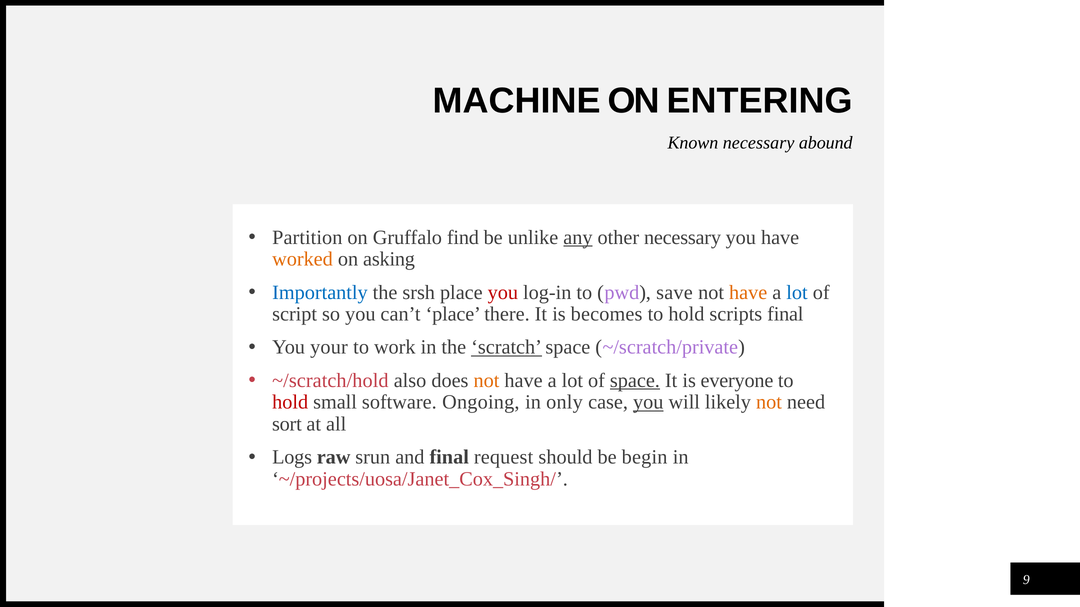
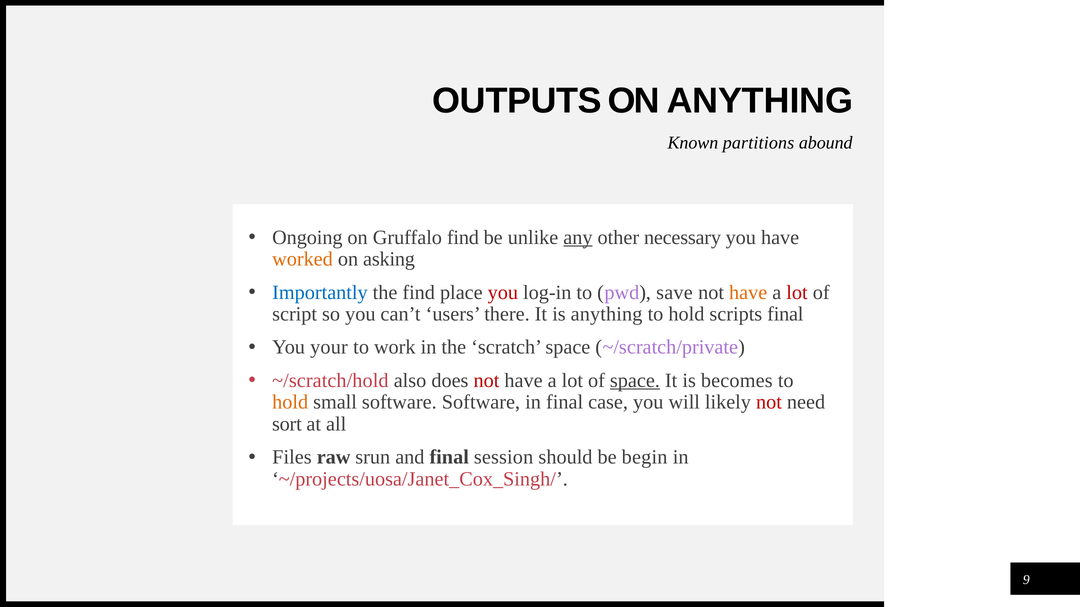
MACHINE: MACHINE -> OUTPUTS
ON ENTERING: ENTERING -> ANYTHING
Known necessary: necessary -> partitions
Partition: Partition -> Ongoing
the srsh: srsh -> find
lot at (797, 293) colour: blue -> red
can’t place: place -> users
is becomes: becomes -> anything
scratch underline: present -> none
not at (486, 381) colour: orange -> red
everyone: everyone -> becomes
hold at (290, 403) colour: red -> orange
software Ongoing: Ongoing -> Software
in only: only -> final
you at (648, 403) underline: present -> none
not at (769, 403) colour: orange -> red
Logs: Logs -> Files
request: request -> session
